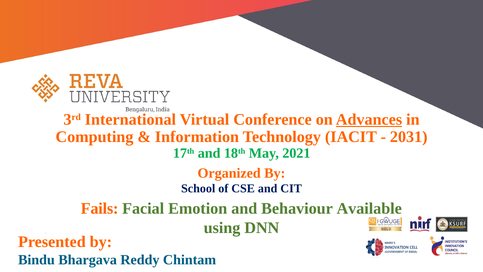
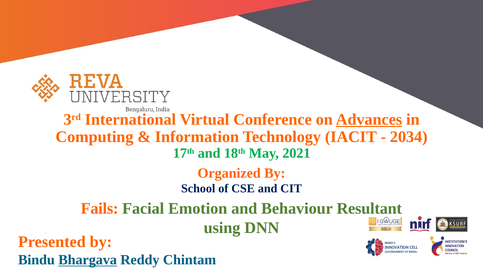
2031: 2031 -> 2034
Available: Available -> Resultant
Bhargava underline: none -> present
